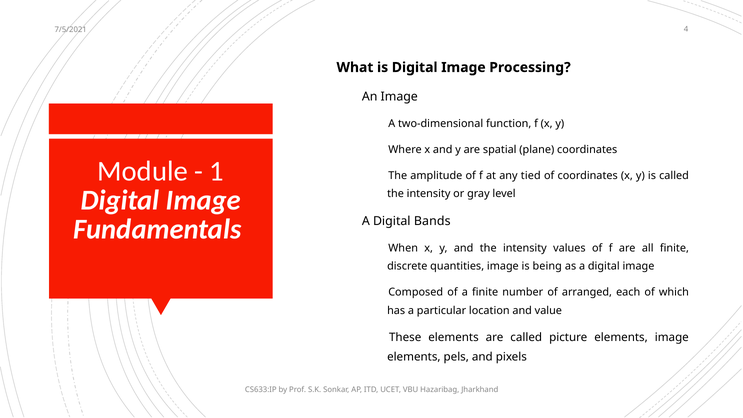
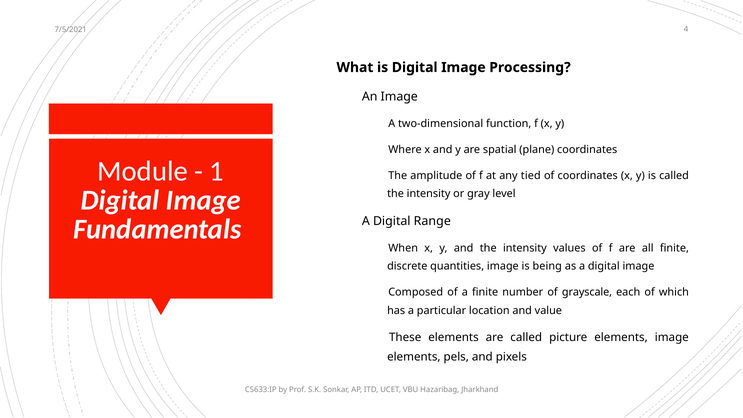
Bands: Bands -> Range
arranged: arranged -> grayscale
